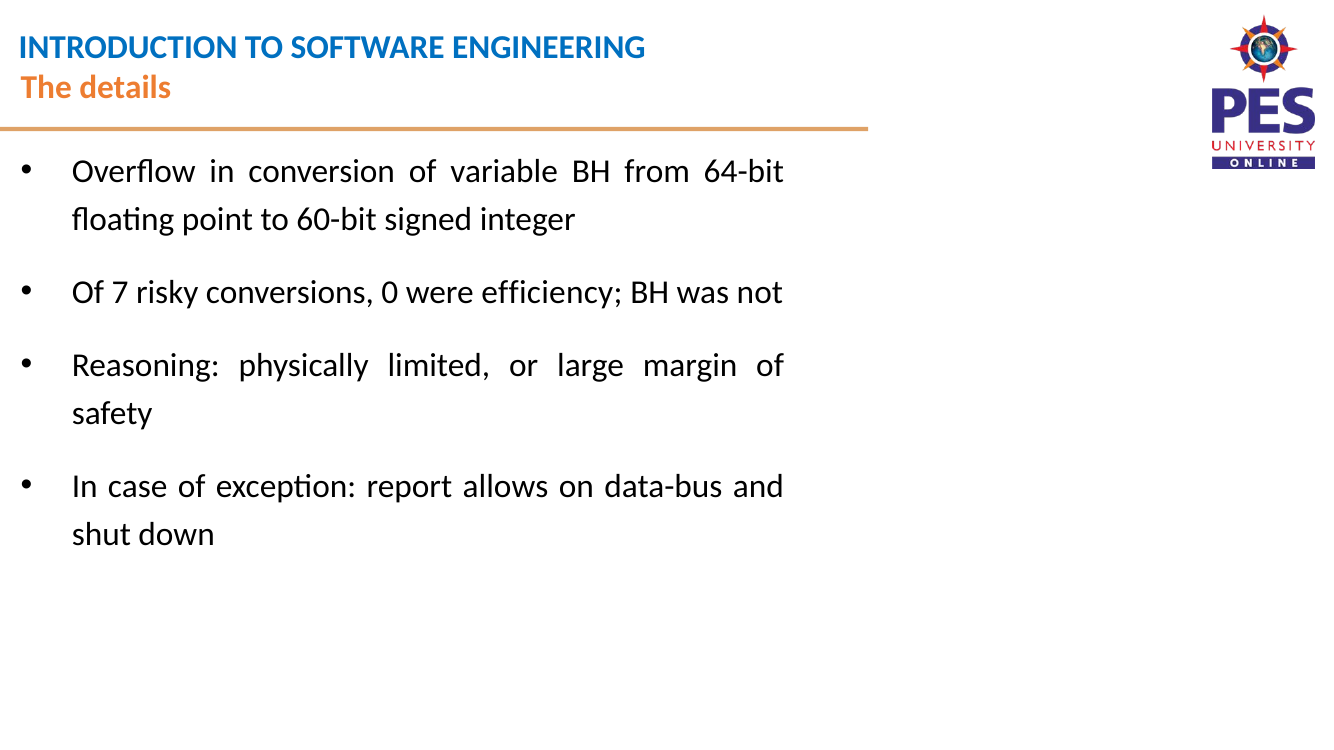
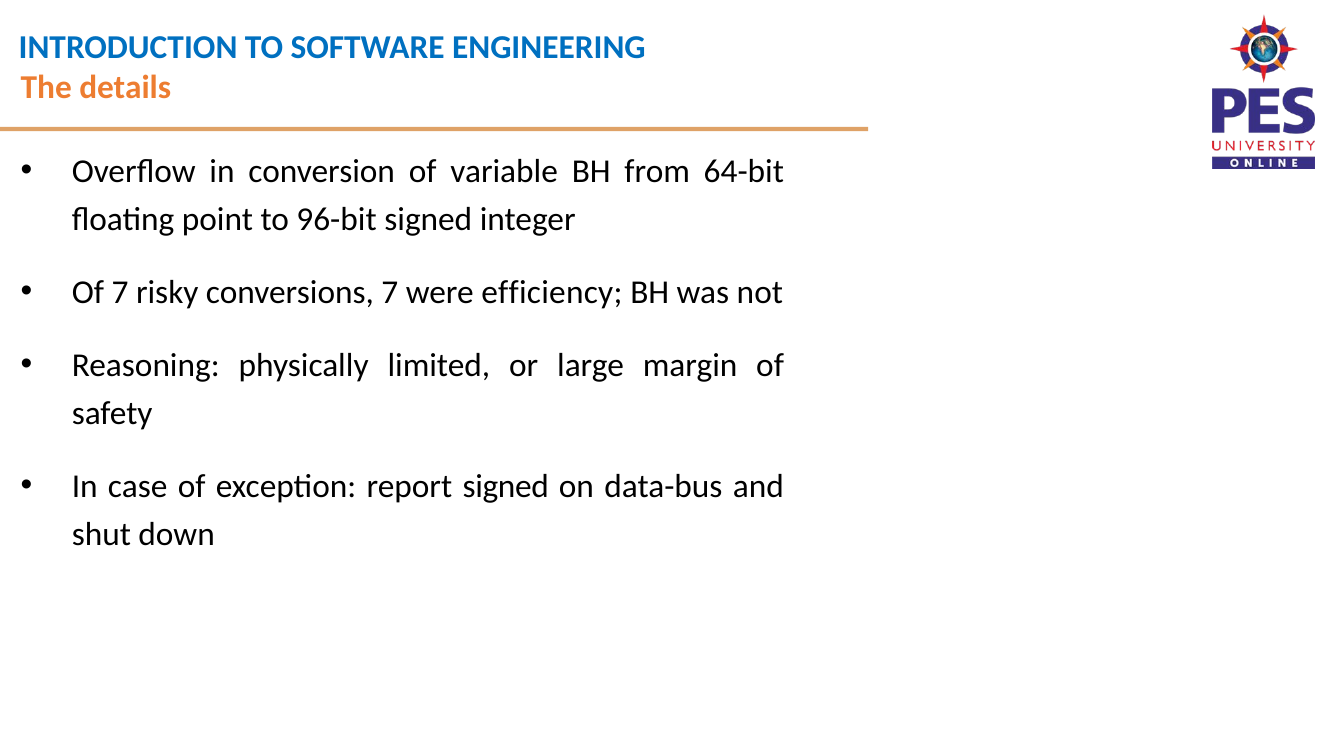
60-bit: 60-bit -> 96-bit
conversions 0: 0 -> 7
report allows: allows -> signed
